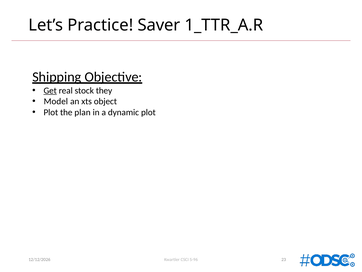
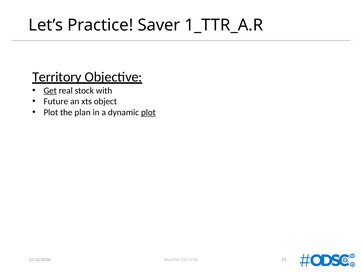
Shipping: Shipping -> Territory
they: they -> with
Model: Model -> Future
plot at (148, 112) underline: none -> present
